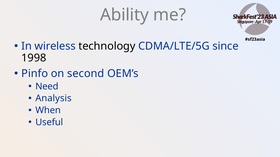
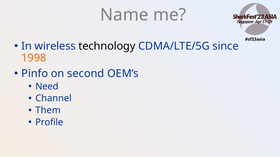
Ability: Ability -> Name
1998 colour: black -> orange
Analysis: Analysis -> Channel
When: When -> Them
Useful: Useful -> Profile
